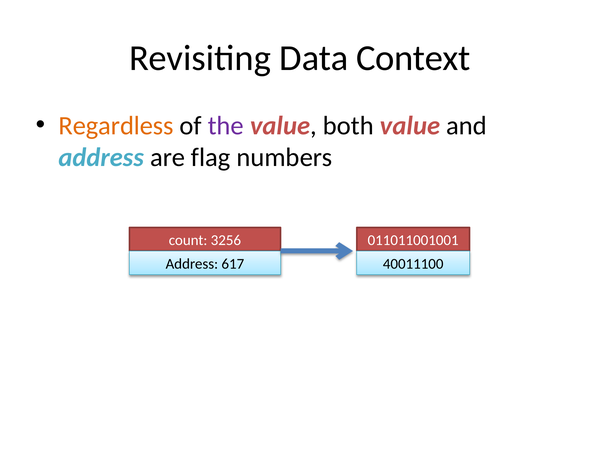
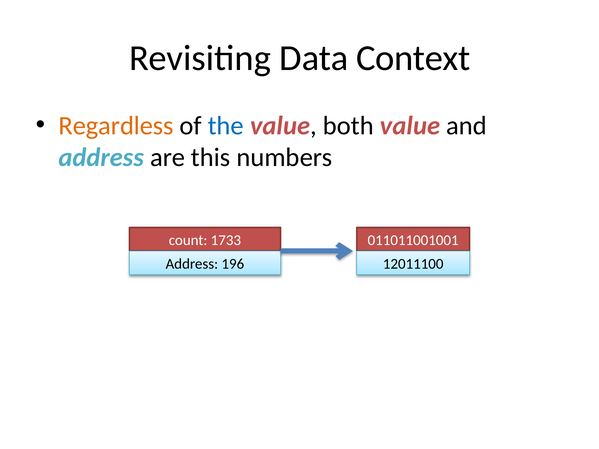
the colour: purple -> blue
flag: flag -> this
3256: 3256 -> 1733
617: 617 -> 196
40011100: 40011100 -> 12011100
